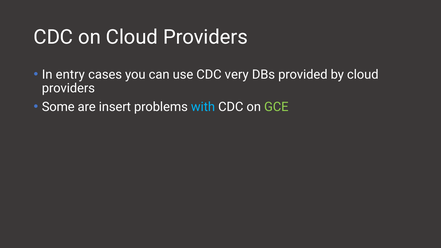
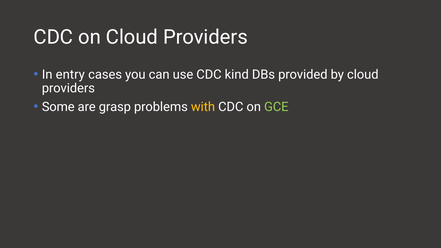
very: very -> kind
insert: insert -> grasp
with colour: light blue -> yellow
